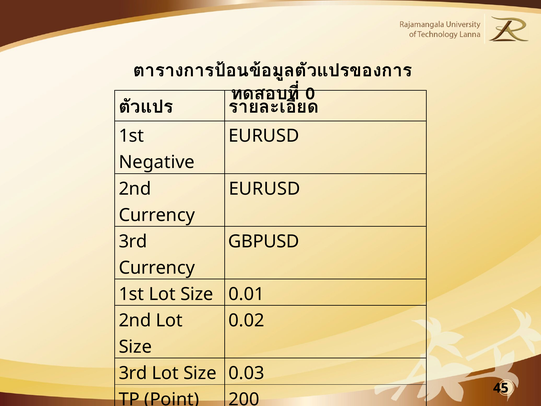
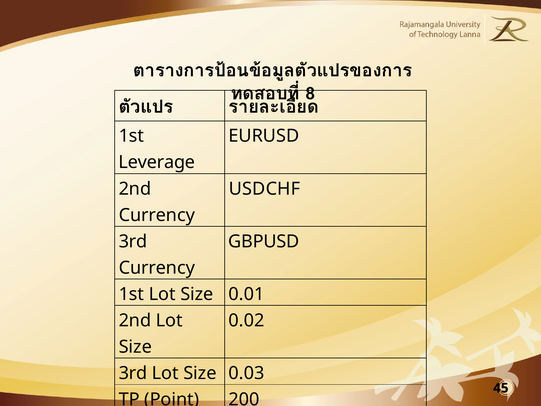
0: 0 -> 8
Negative: Negative -> Leverage
EURUSD at (265, 189): EURUSD -> USDCHF
